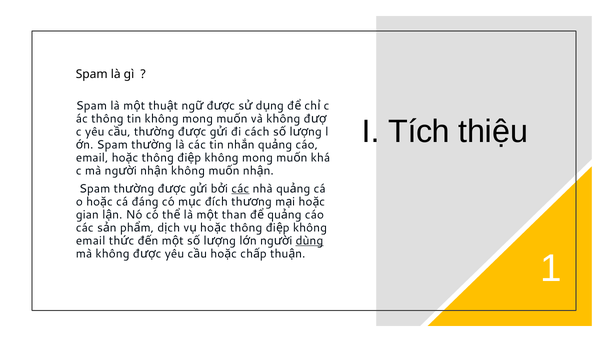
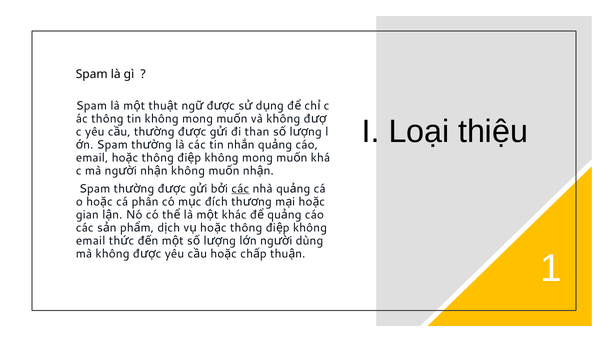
Tích: Tích -> Loại
cách: cách -> than
đáng: đáng -> phân
than: than -> khác
dùng underline: present -> none
